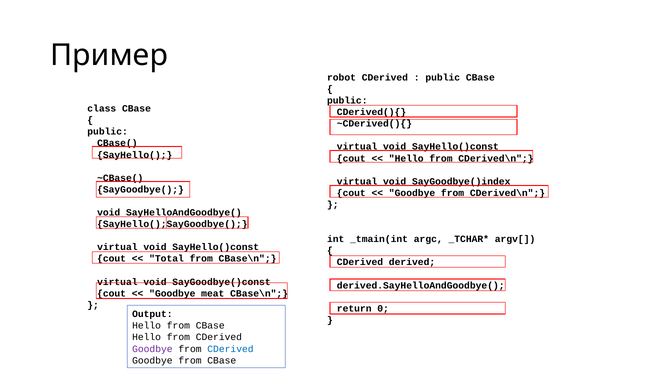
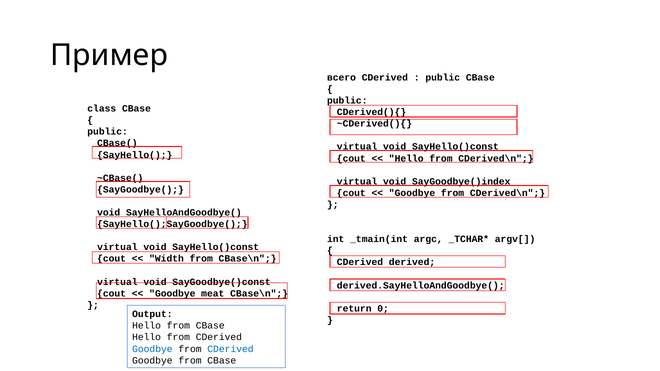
robot: robot -> всего
Total: Total -> Width
Goodbye at (152, 349) colour: purple -> blue
